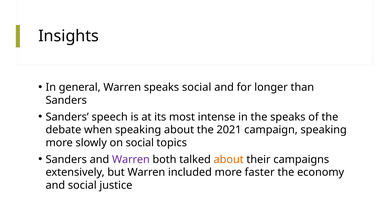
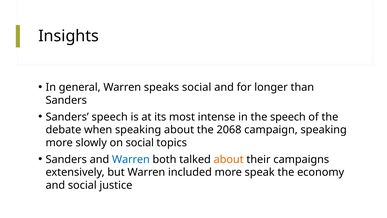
the speaks: speaks -> speech
2021: 2021 -> 2068
Warren at (131, 159) colour: purple -> blue
faster: faster -> speak
